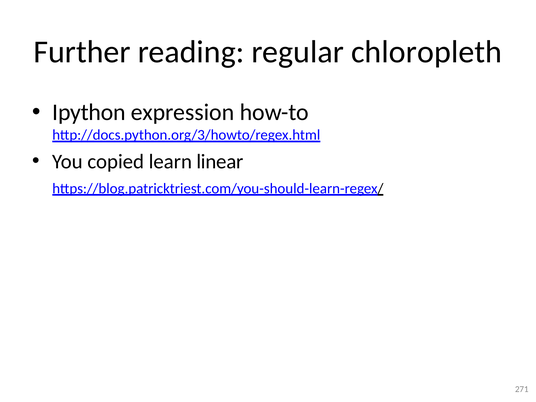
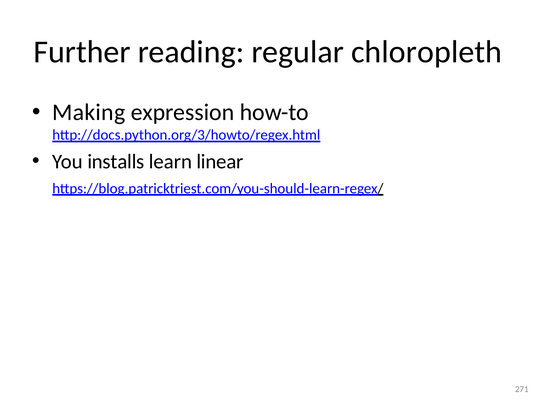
Ipython: Ipython -> Making
copied: copied -> installs
